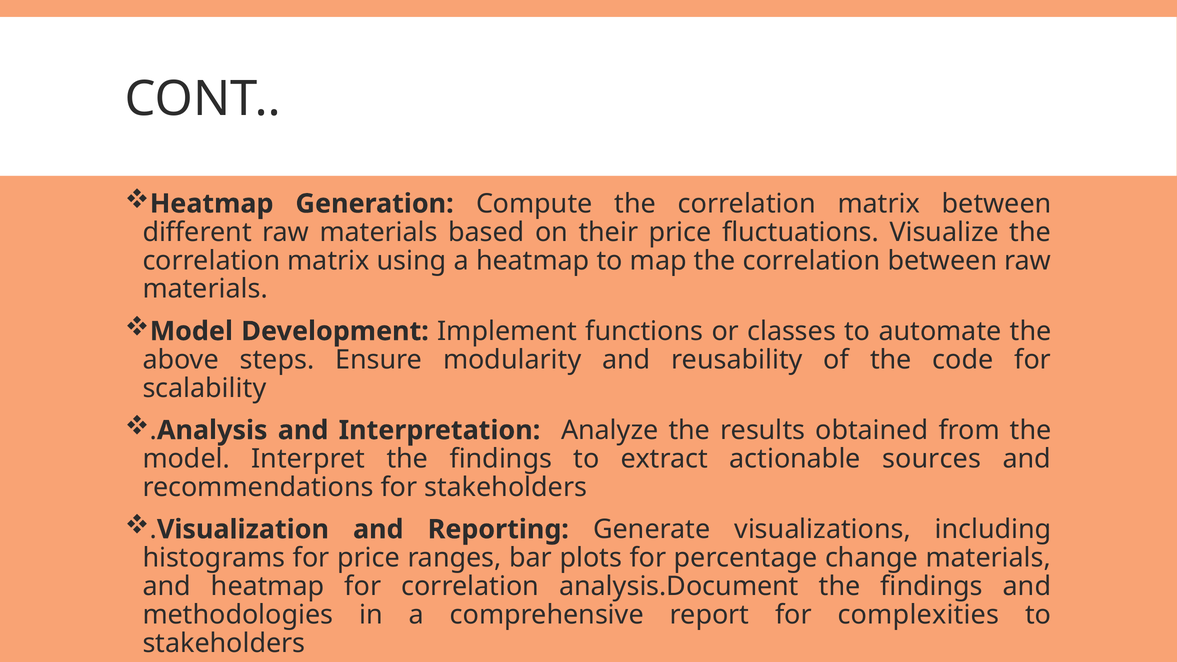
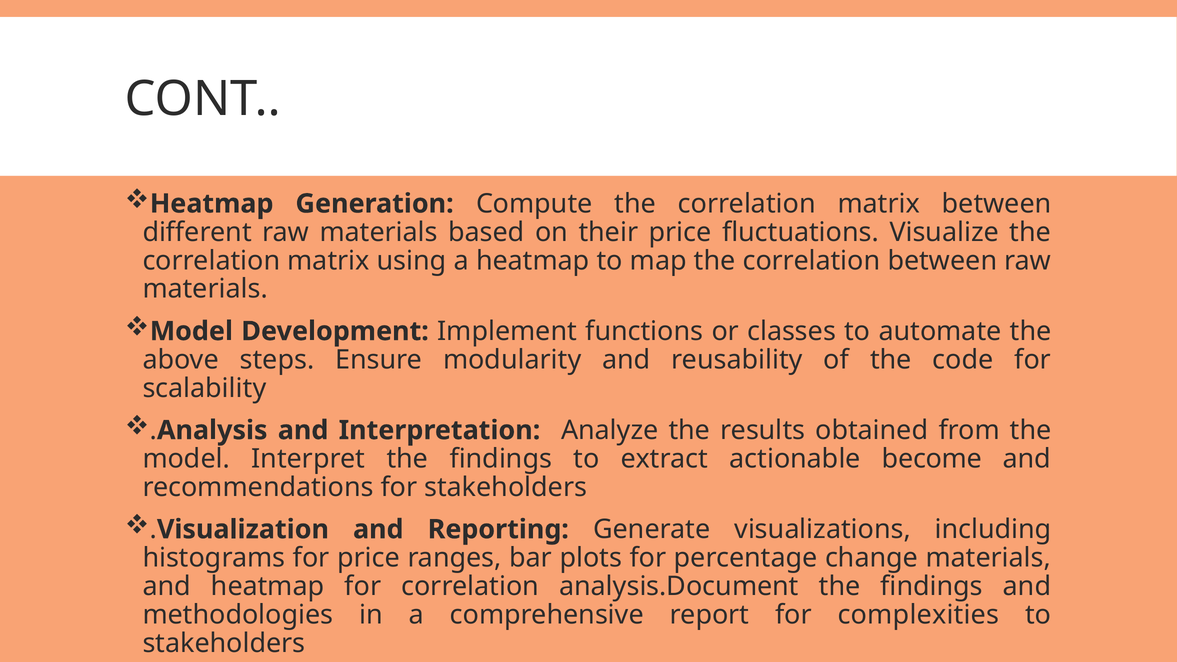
sources: sources -> become
